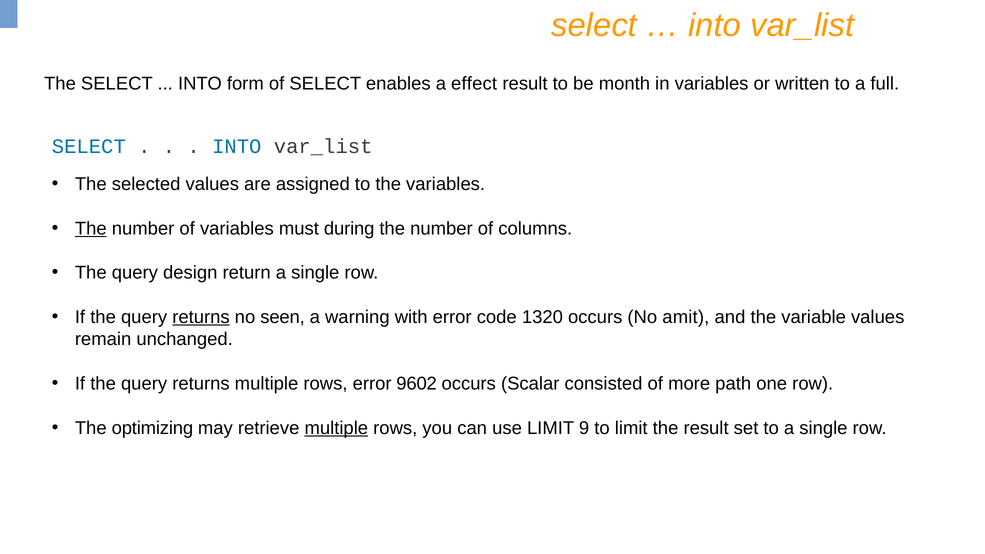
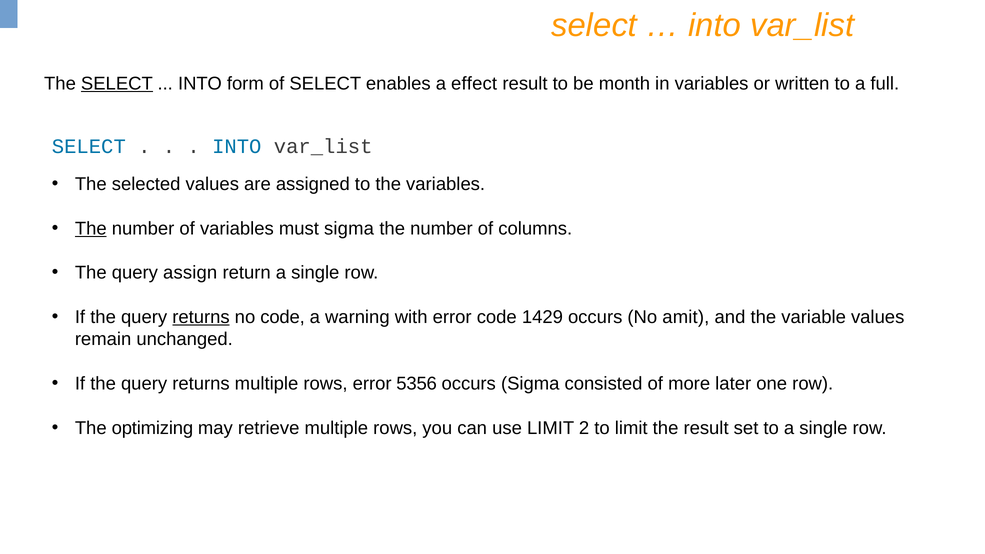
SELECT at (117, 84) underline: none -> present
must during: during -> sigma
design: design -> assign
no seen: seen -> code
1320: 1320 -> 1429
9602: 9602 -> 5356
occurs Scalar: Scalar -> Sigma
path: path -> later
multiple at (336, 428) underline: present -> none
9: 9 -> 2
